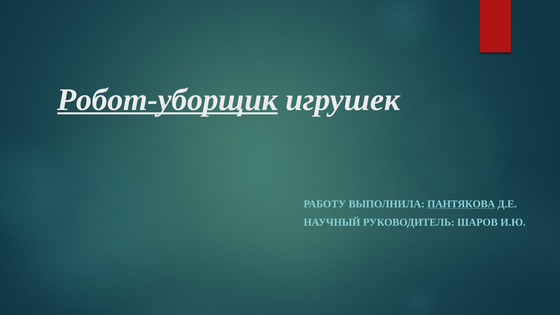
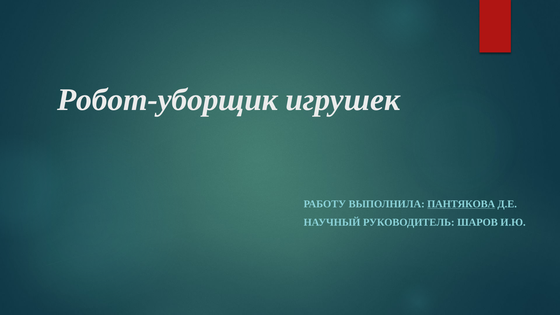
Робот-уборщик underline: present -> none
